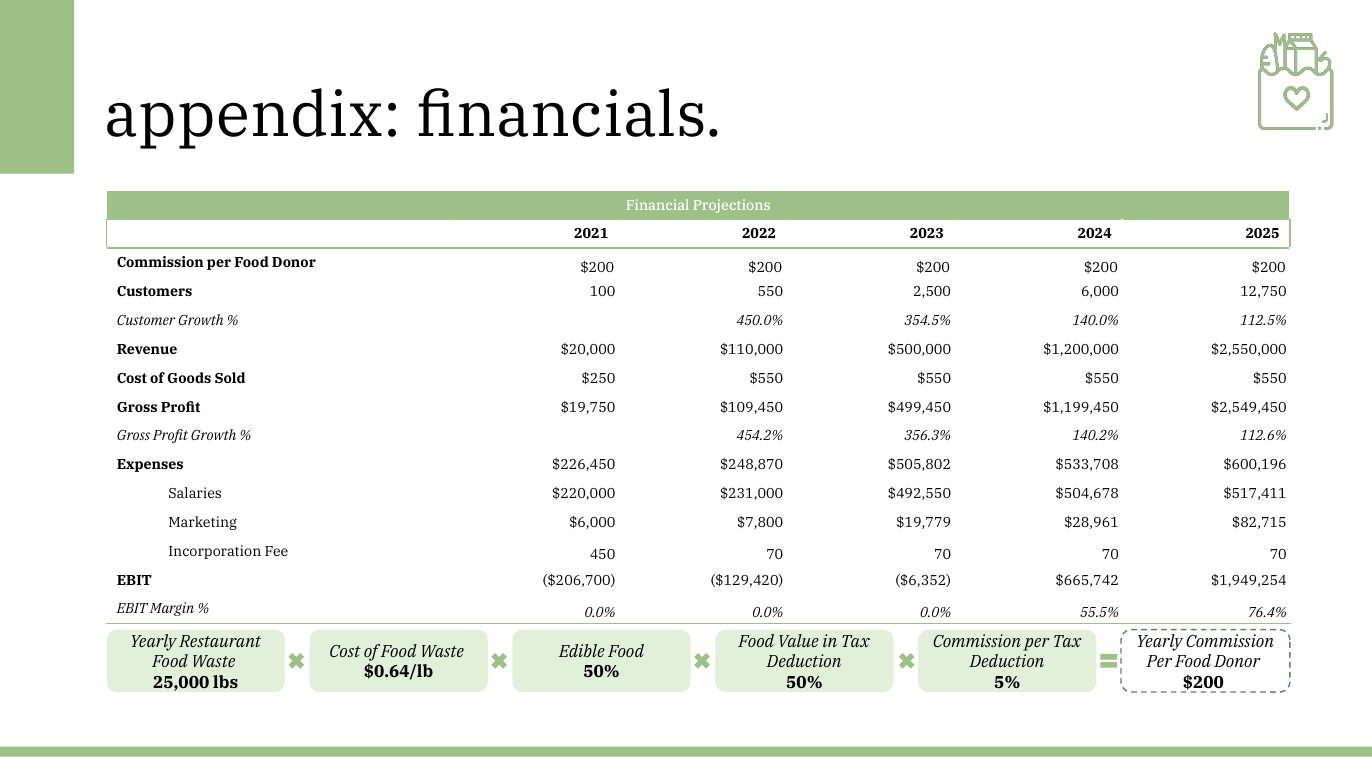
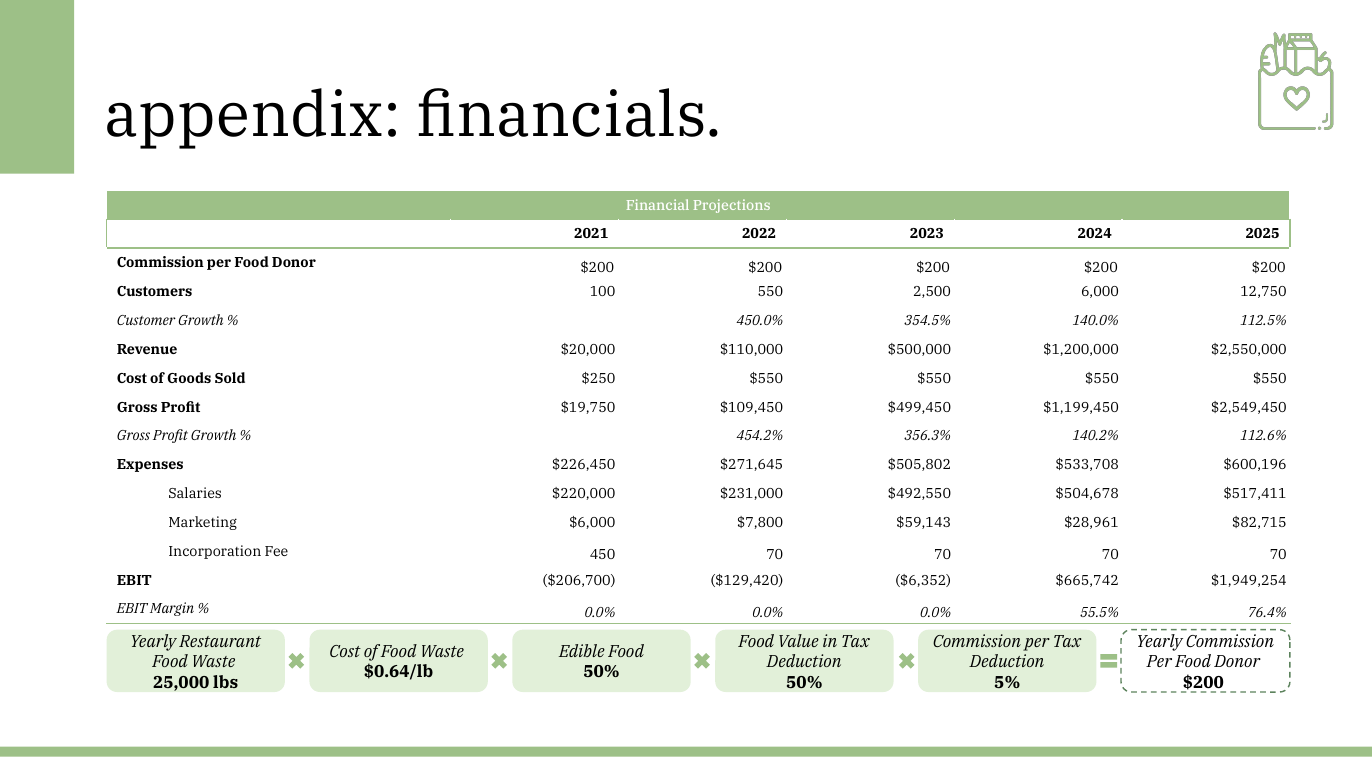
$248,870: $248,870 -> $271,645
$19,779: $19,779 -> $59,143
